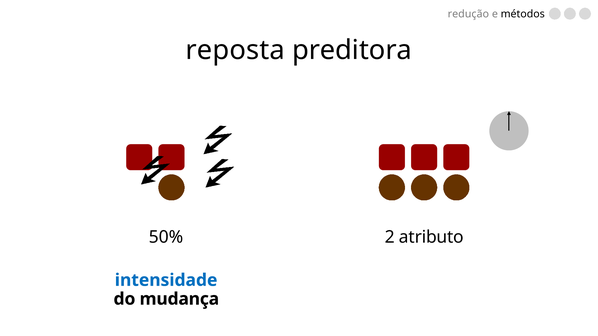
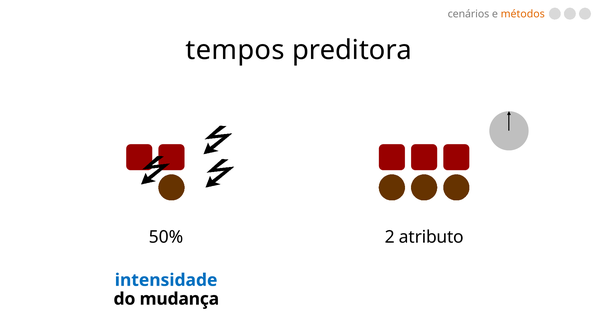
redução: redução -> cenários
métodos colour: black -> orange
reposta: reposta -> tempos
